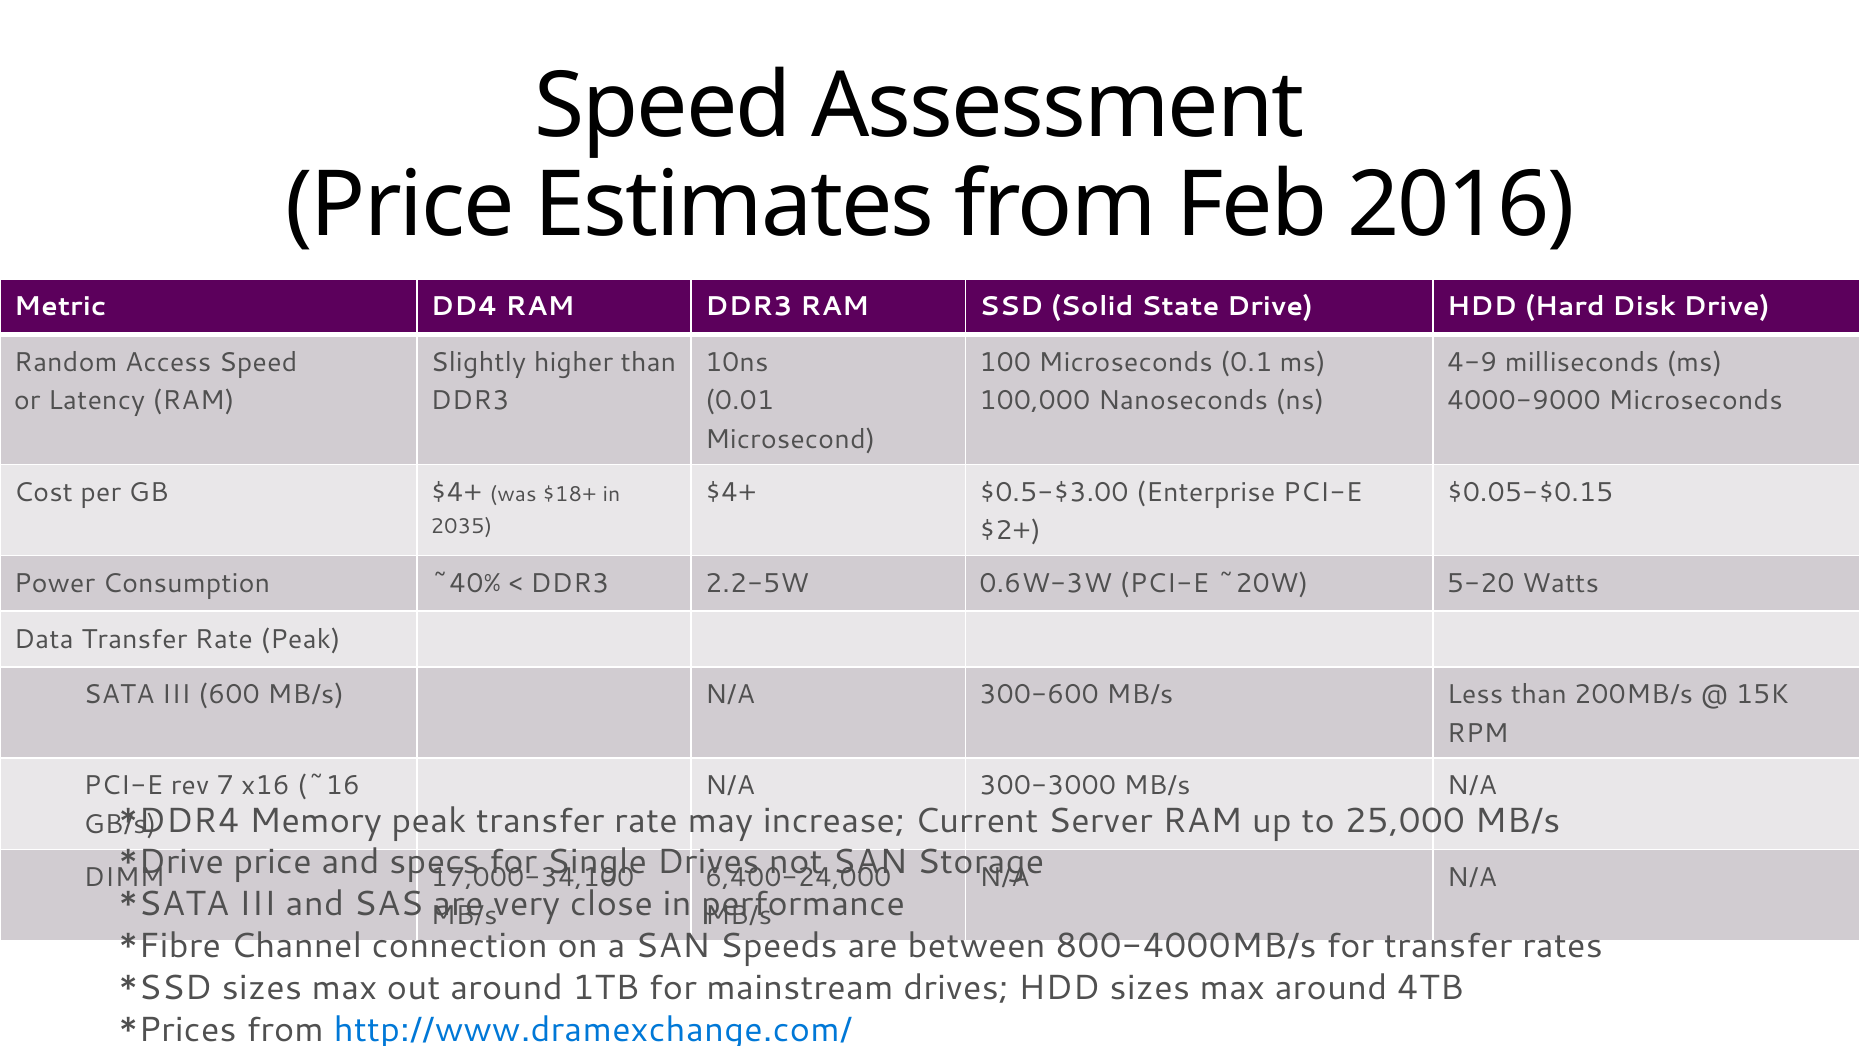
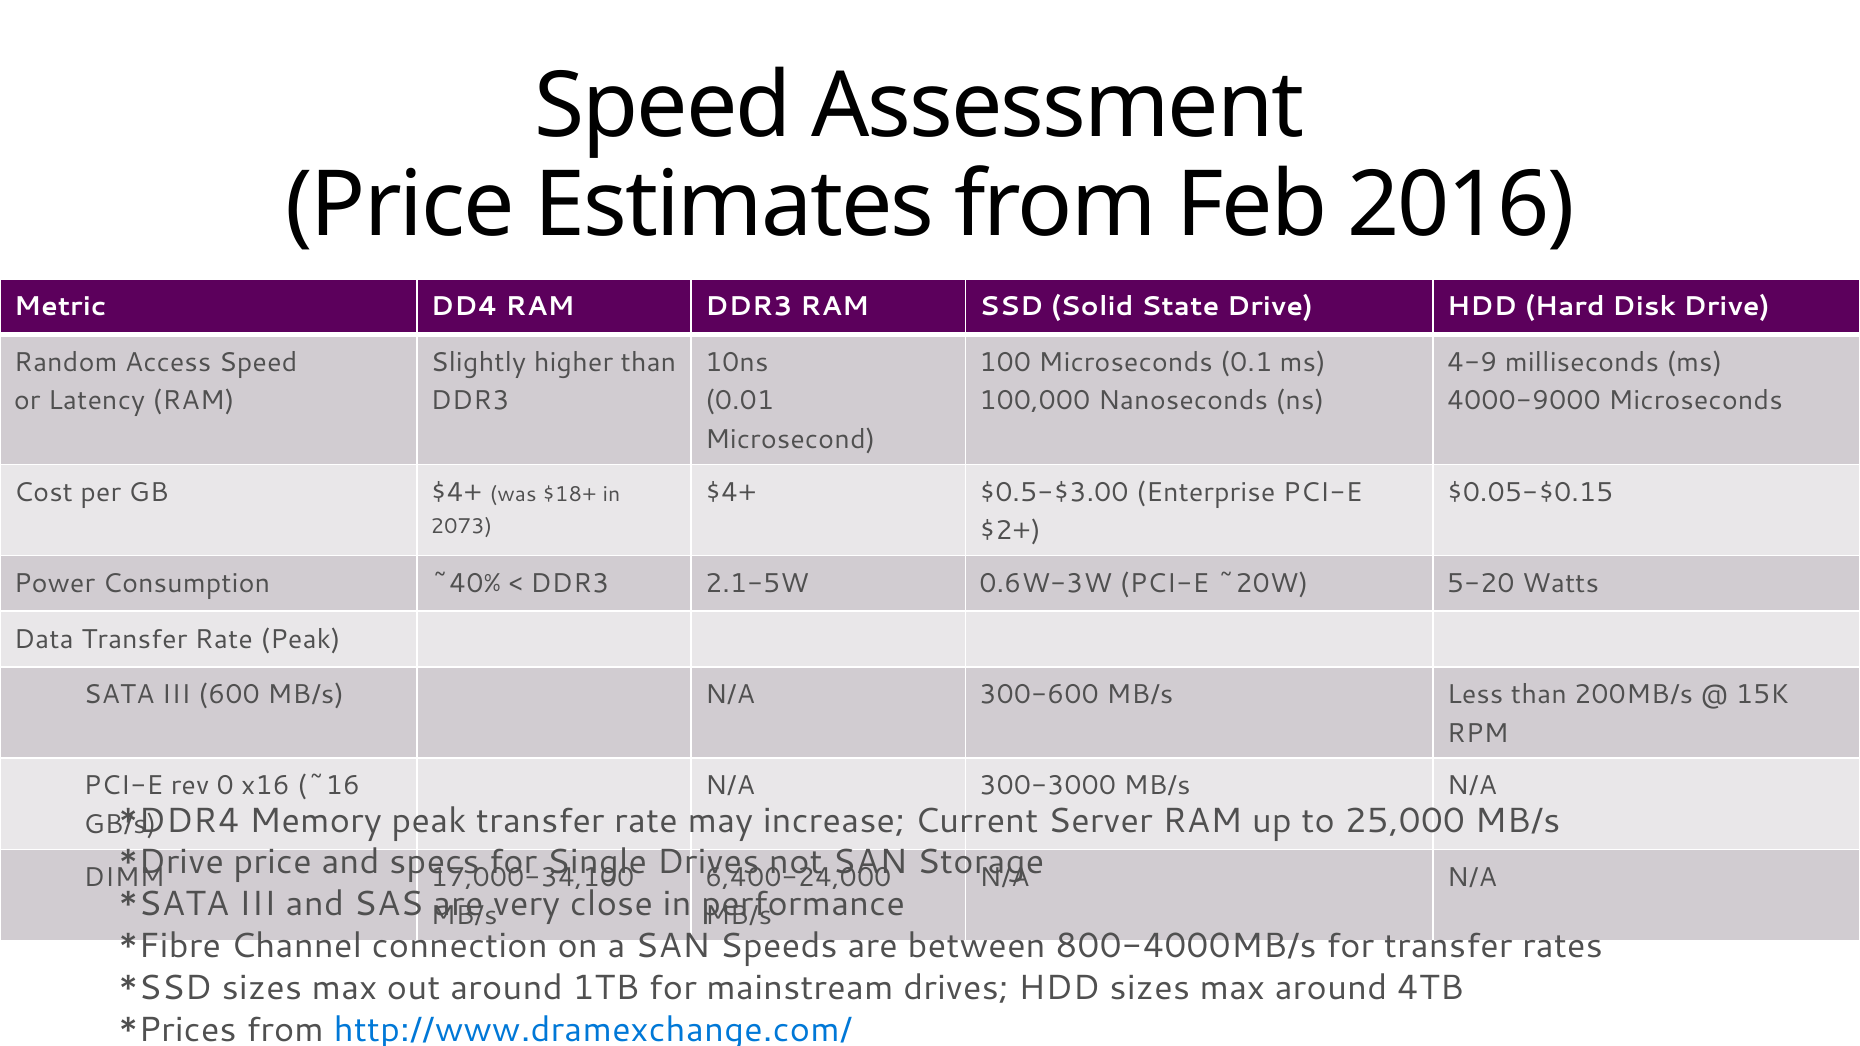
2035: 2035 -> 2073
2.2-5W: 2.2-5W -> 2.1-5W
7: 7 -> 0
